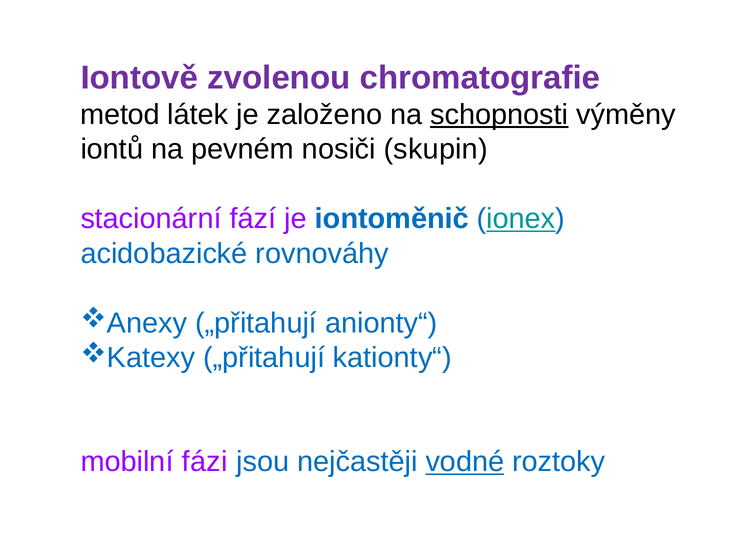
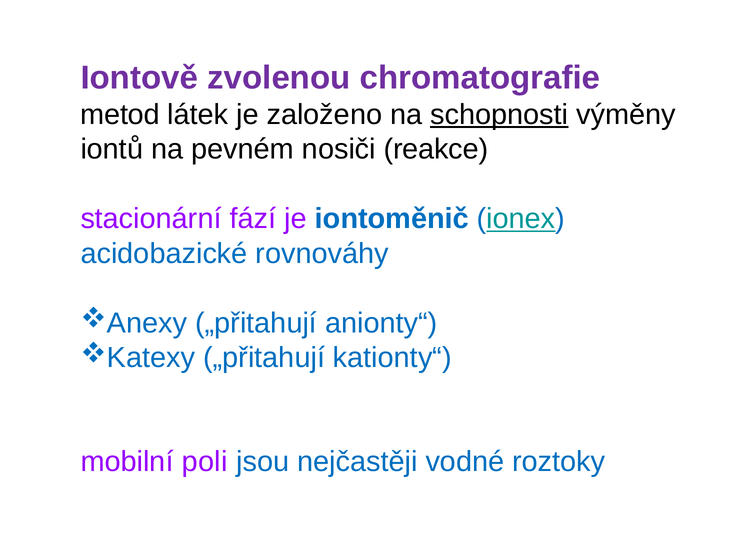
skupin: skupin -> reakce
fázi: fázi -> poli
vodné underline: present -> none
